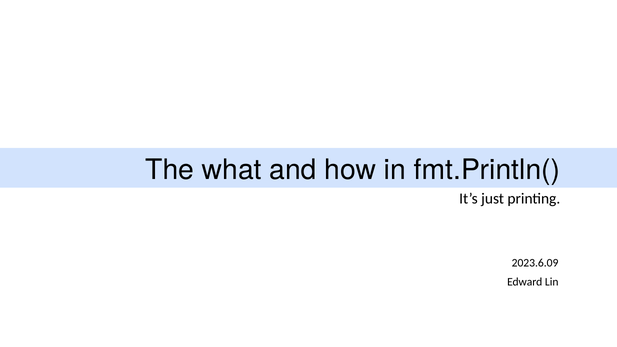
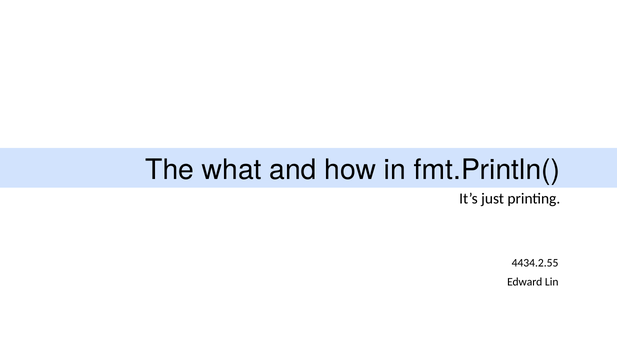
2023.6.09: 2023.6.09 -> 4434.2.55
